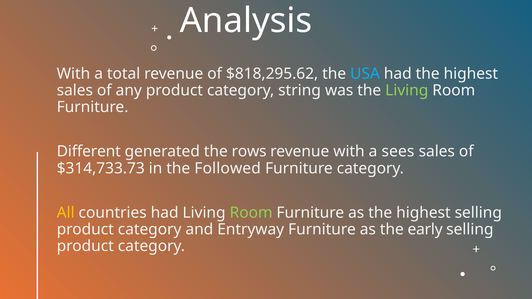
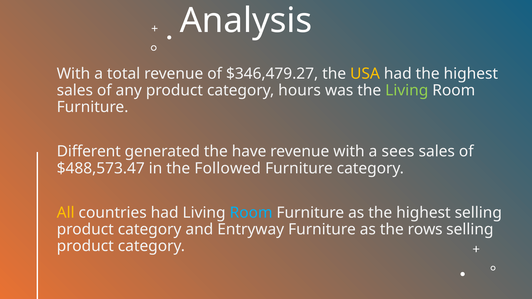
$818,295.62: $818,295.62 -> $346,479.27
USA colour: light blue -> yellow
string: string -> hours
rows: rows -> have
$314,733.73: $314,733.73 -> $488,573.47
Room at (251, 213) colour: light green -> light blue
early: early -> rows
